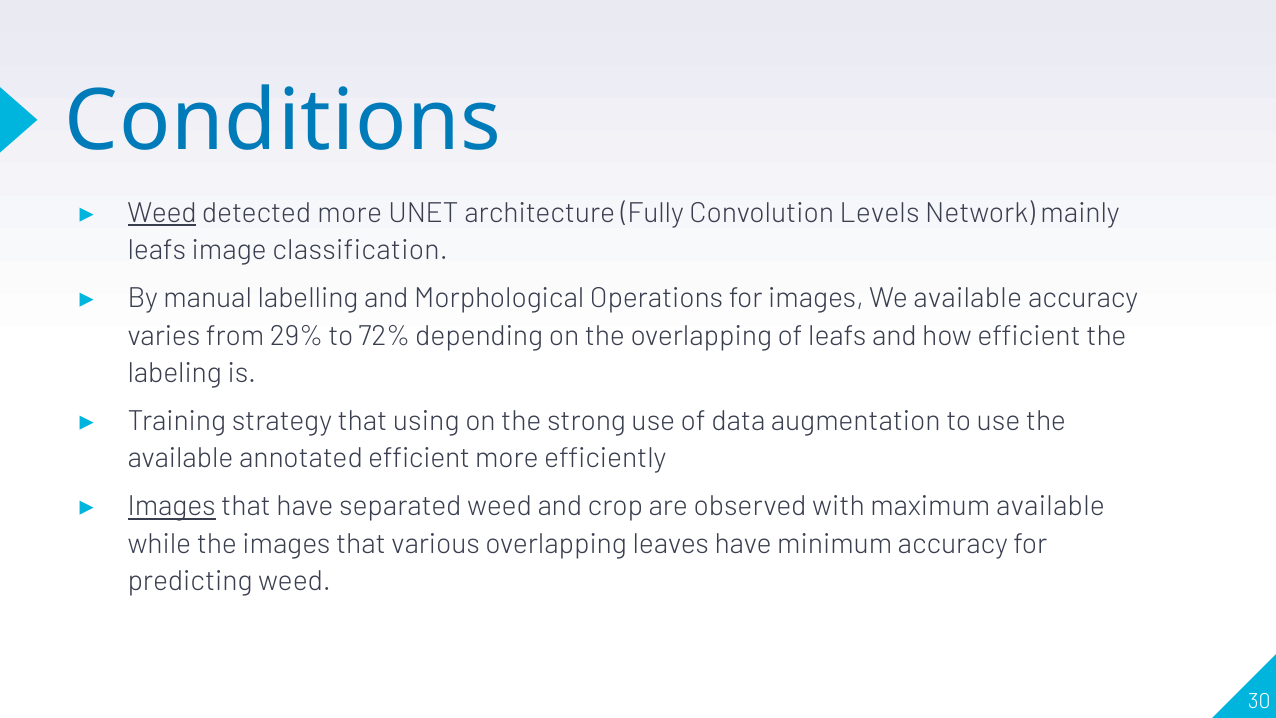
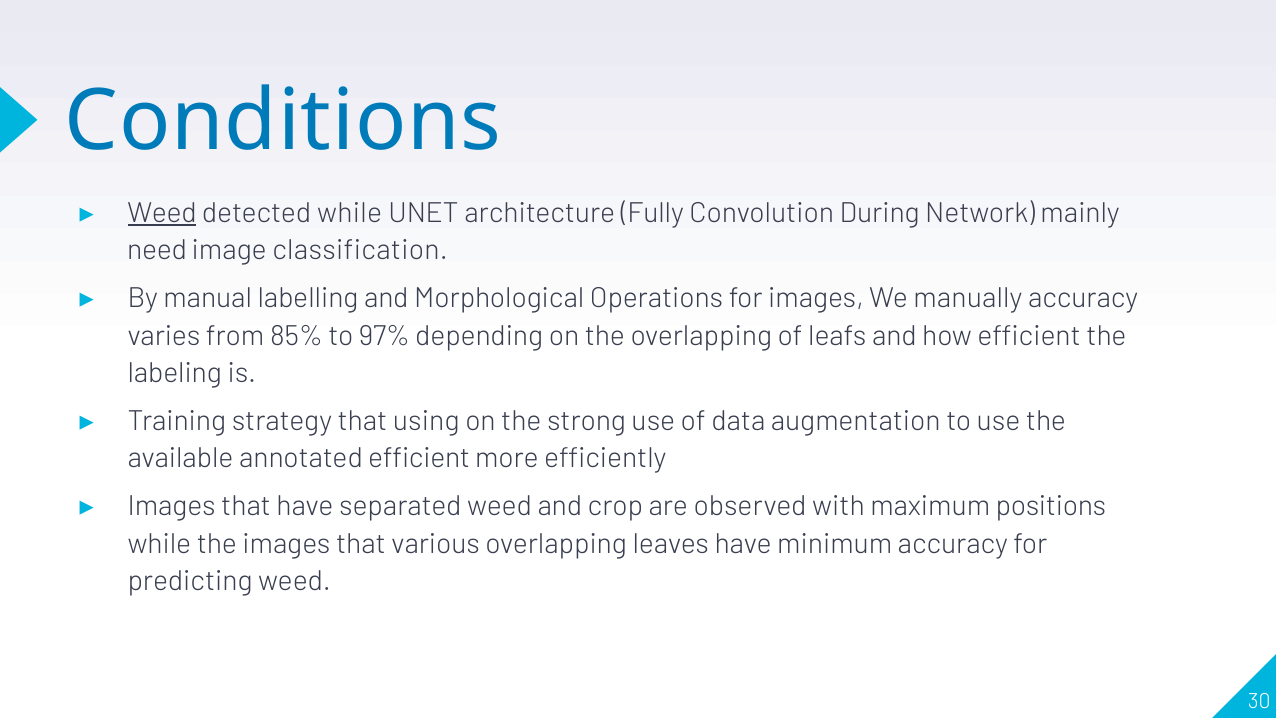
detected more: more -> while
Levels: Levels -> During
leafs at (157, 250): leafs -> need
We available: available -> manually
29%: 29% -> 85%
72%: 72% -> 97%
Images at (172, 506) underline: present -> none
maximum available: available -> positions
